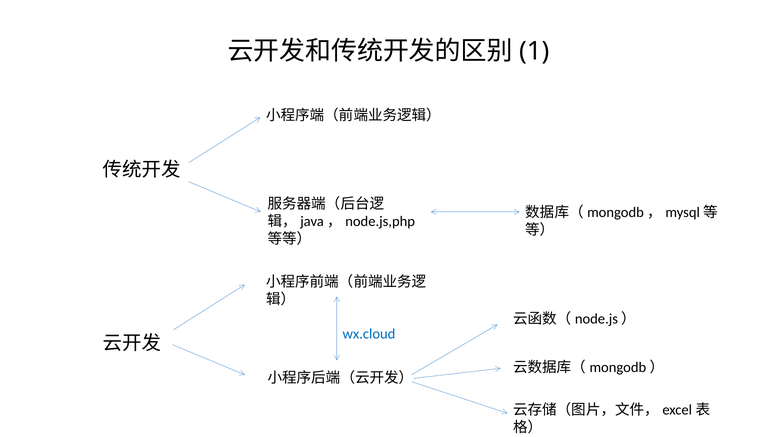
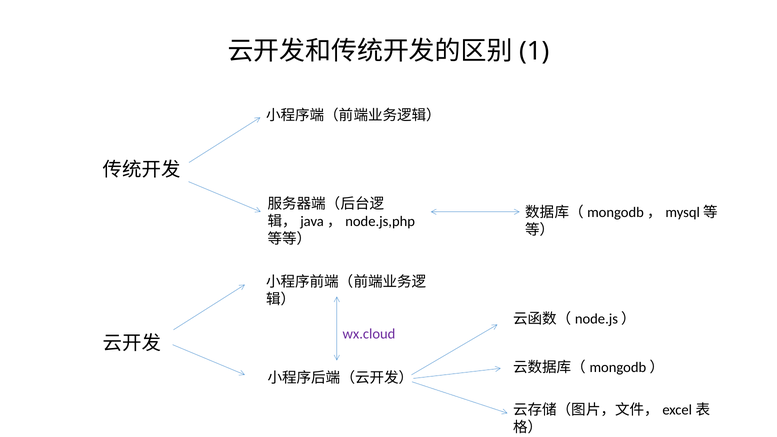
wx.cloud colour: blue -> purple
